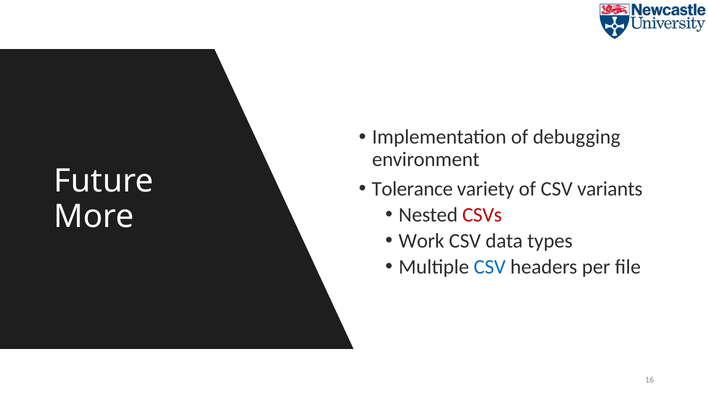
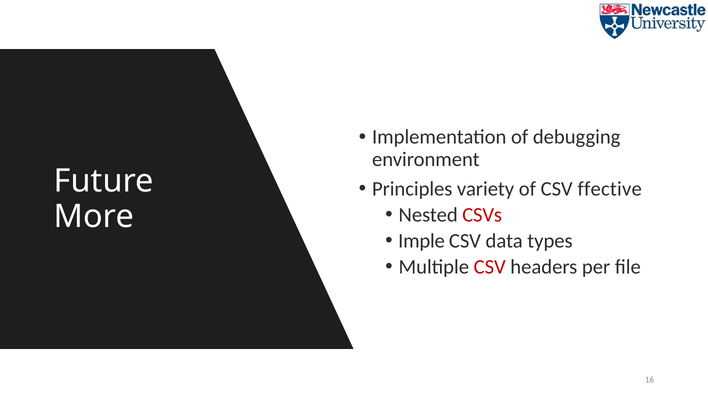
Tolerance: Tolerance -> Principles
variants: variants -> ffective
Work: Work -> Imple
CSV at (490, 267) colour: blue -> red
